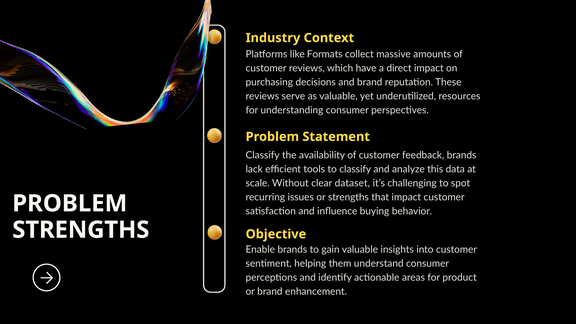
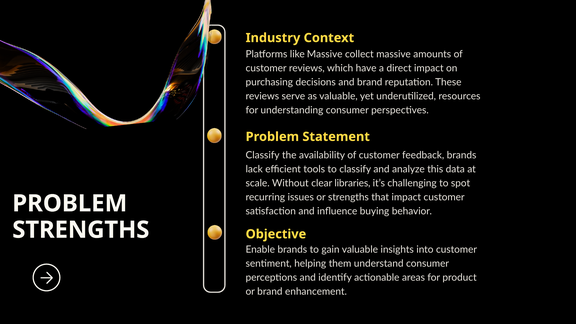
like Formats: Formats -> Massive
dataset: dataset -> libraries
